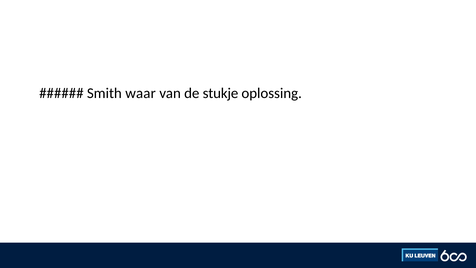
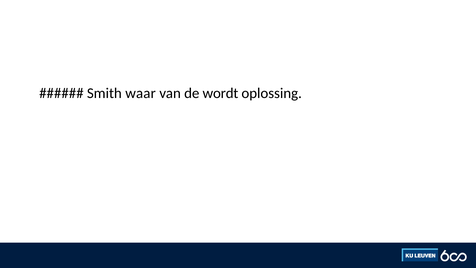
stukje: stukje -> wordt
